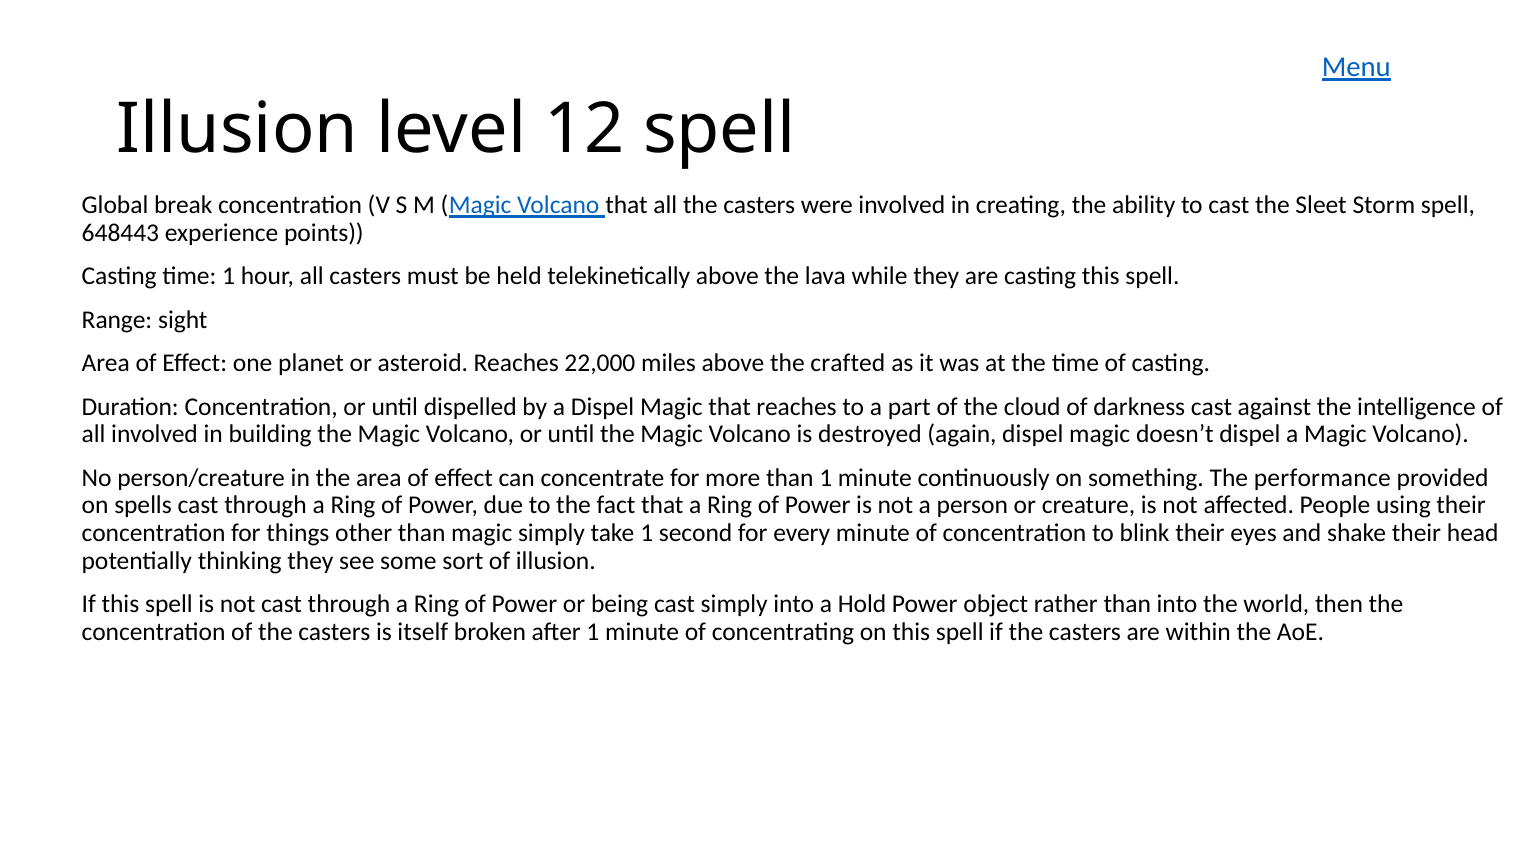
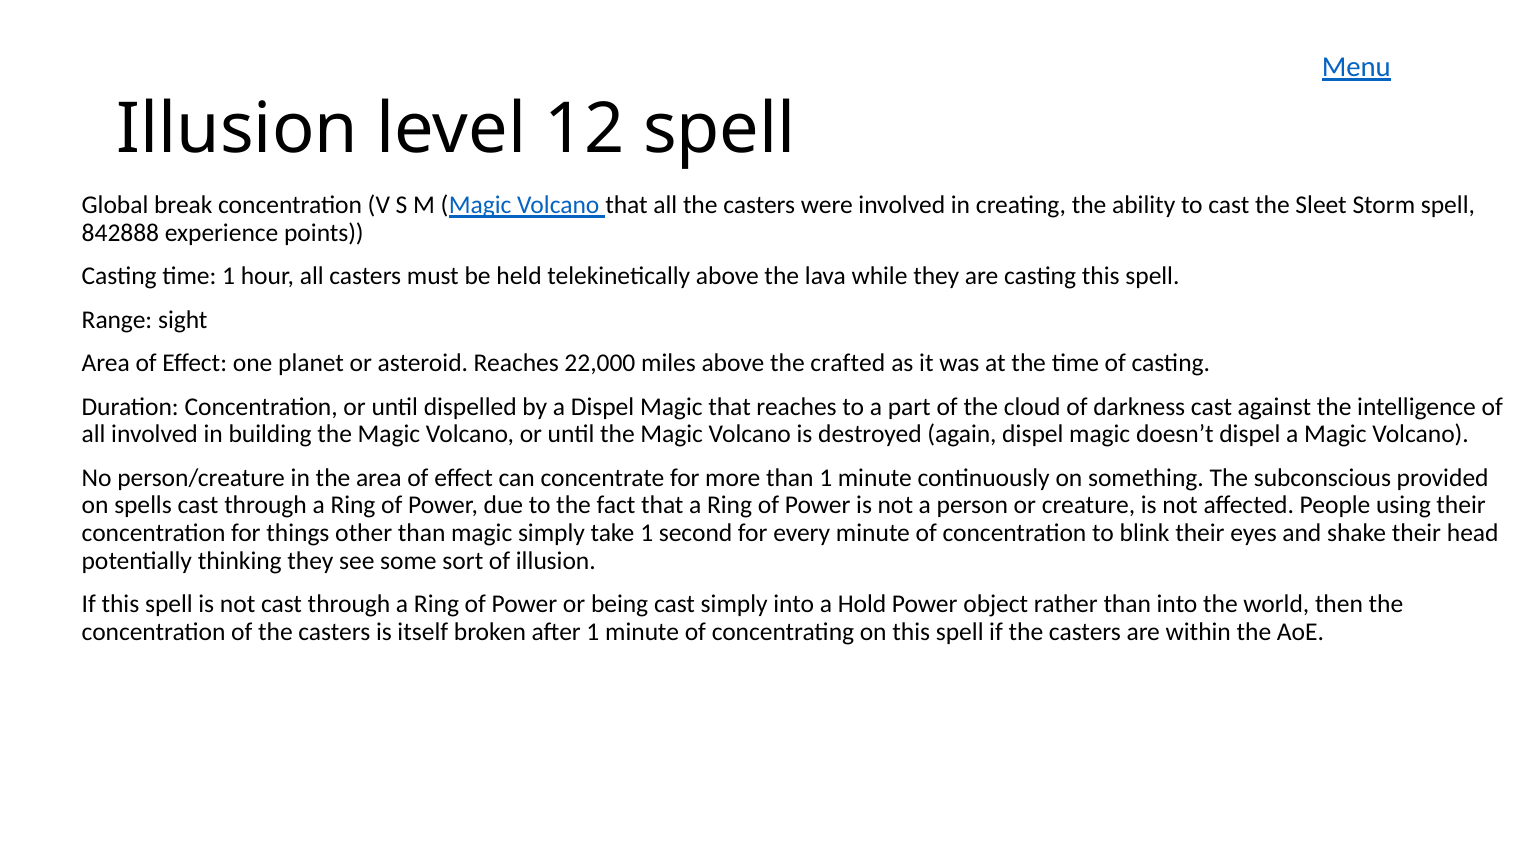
648443: 648443 -> 842888
performance: performance -> subconscious
